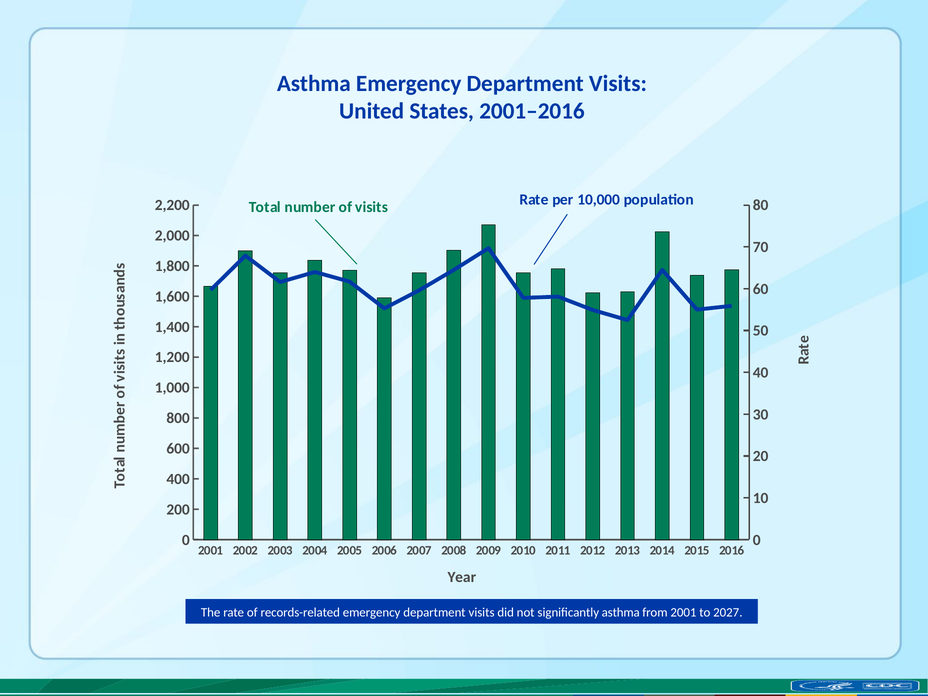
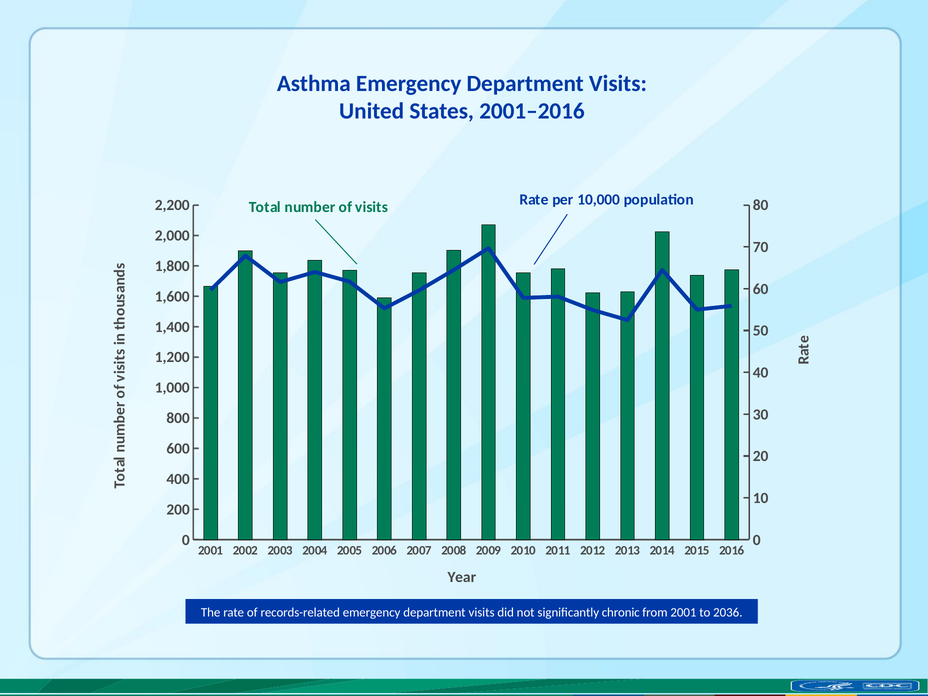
significantly asthma: asthma -> chronic
2027: 2027 -> 2036
